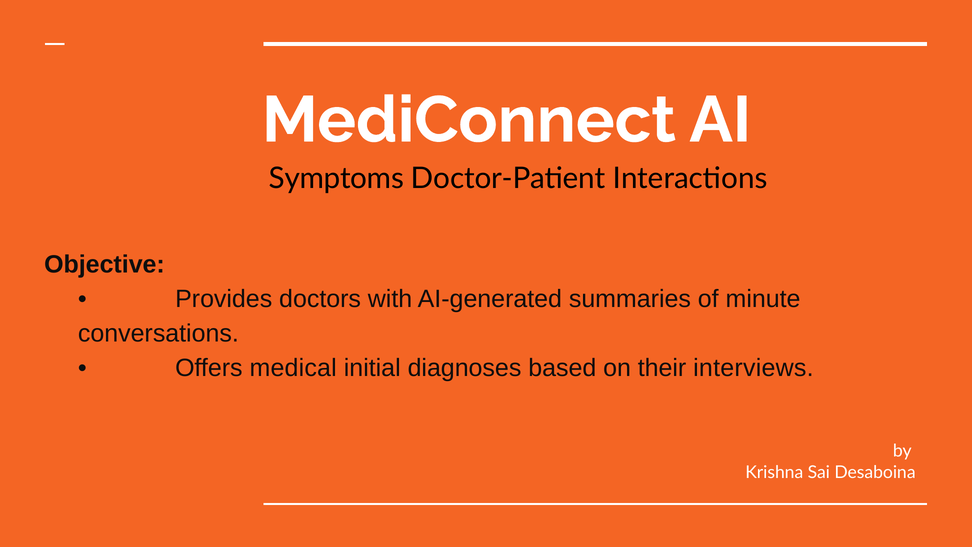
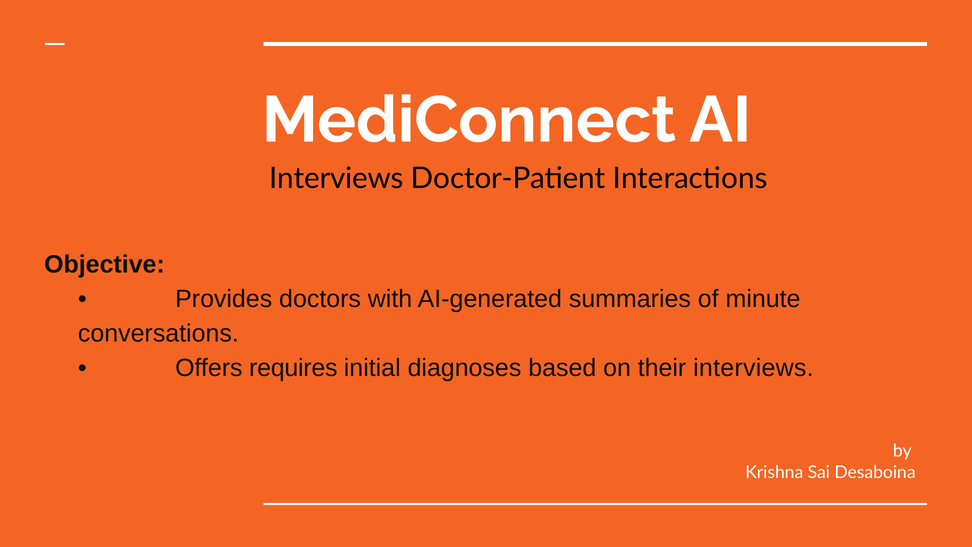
Symptoms at (336, 178): Symptoms -> Interviews
medical: medical -> requires
